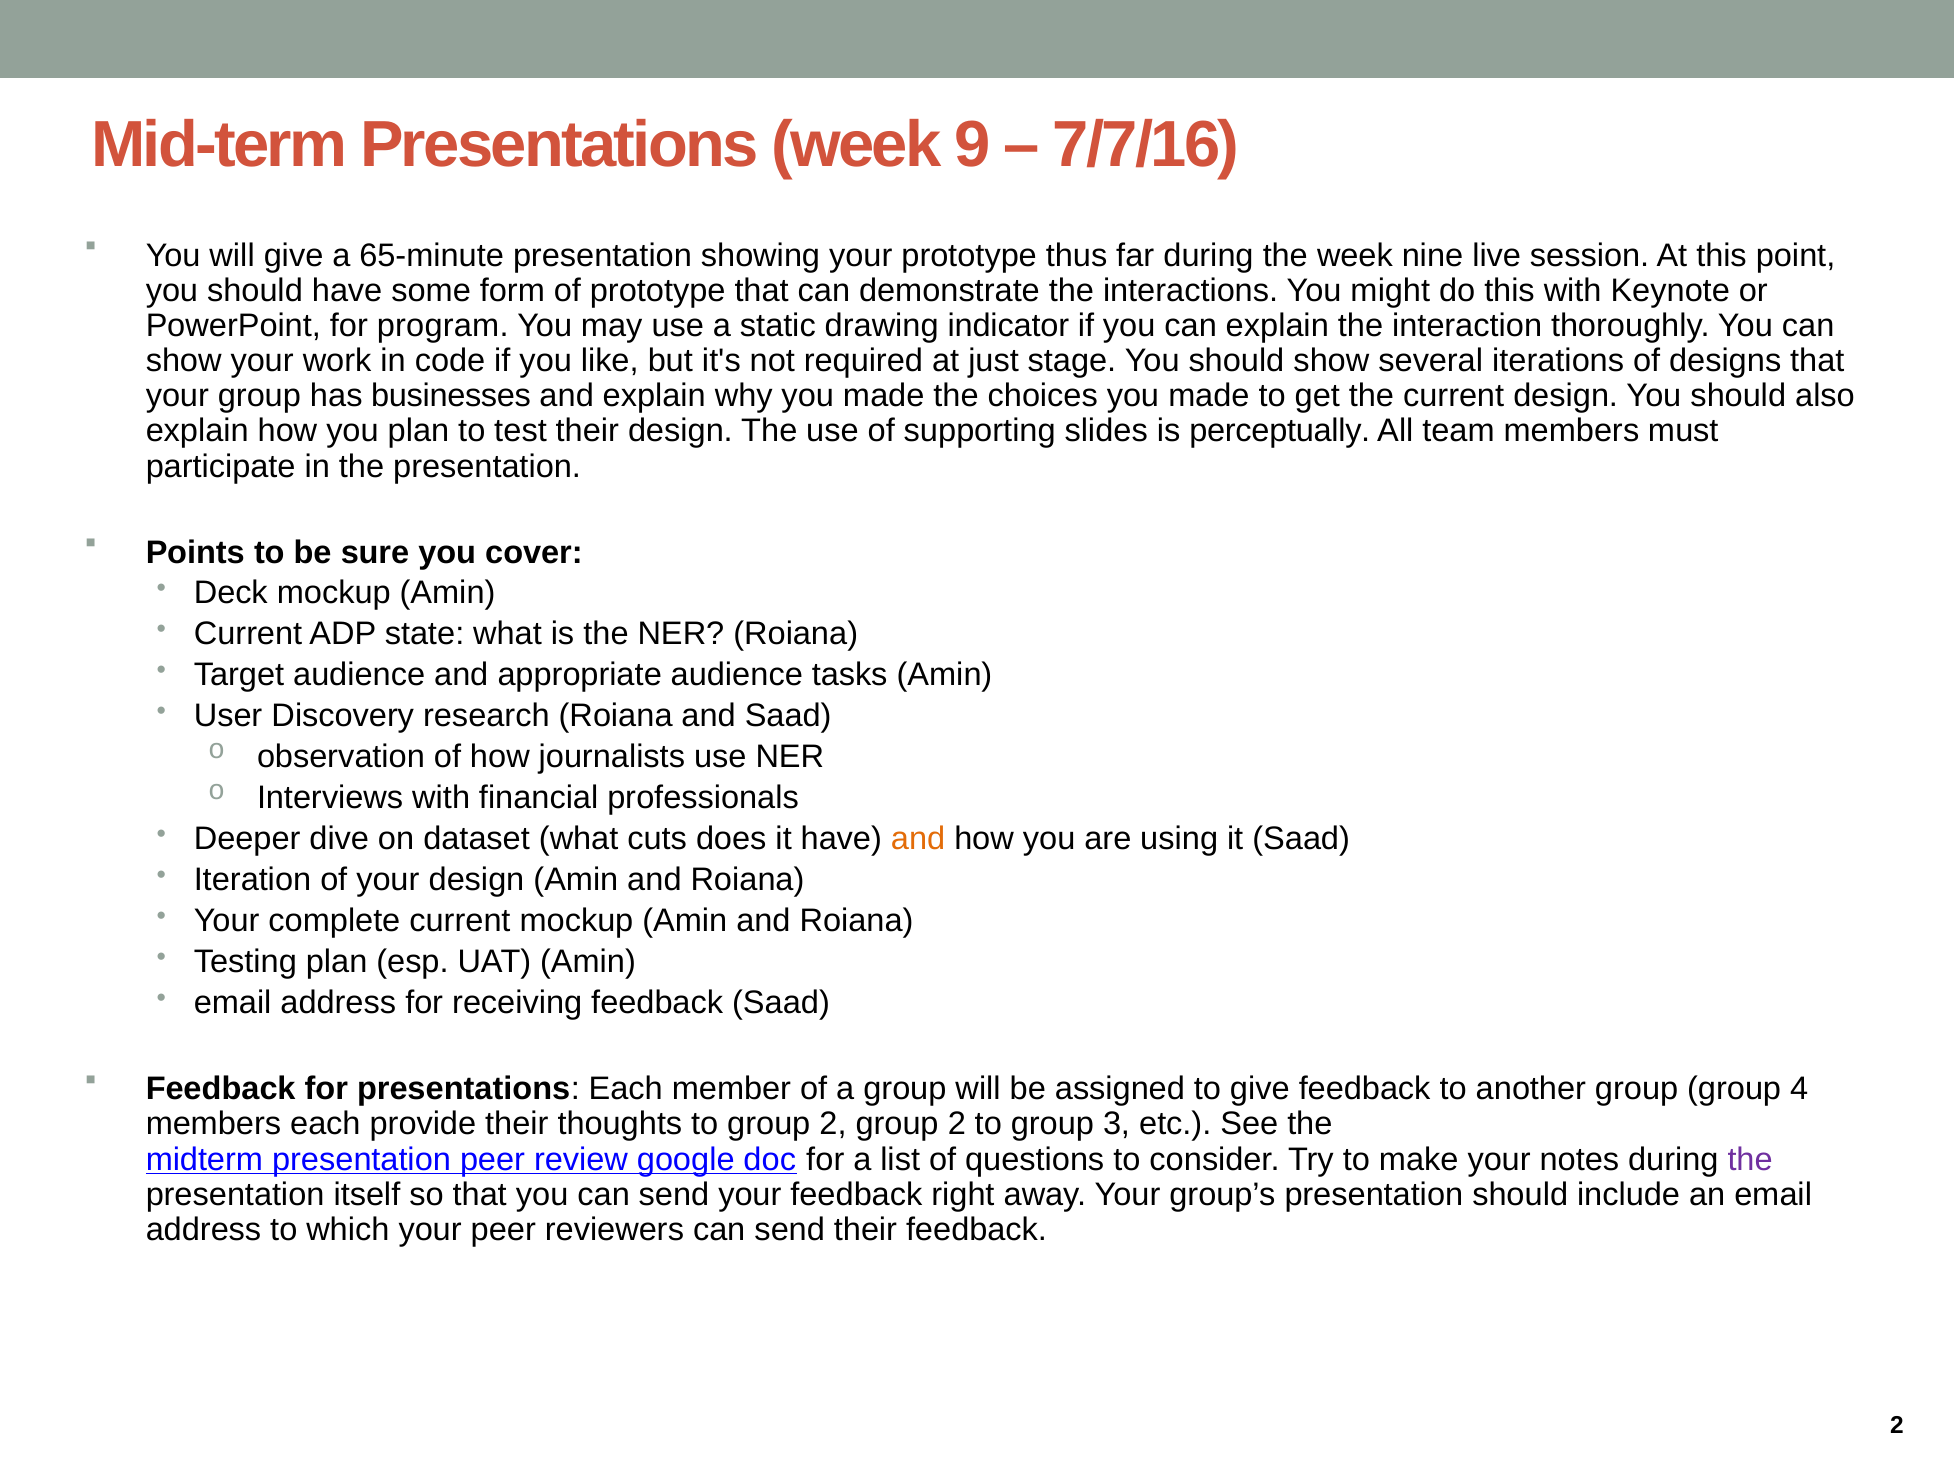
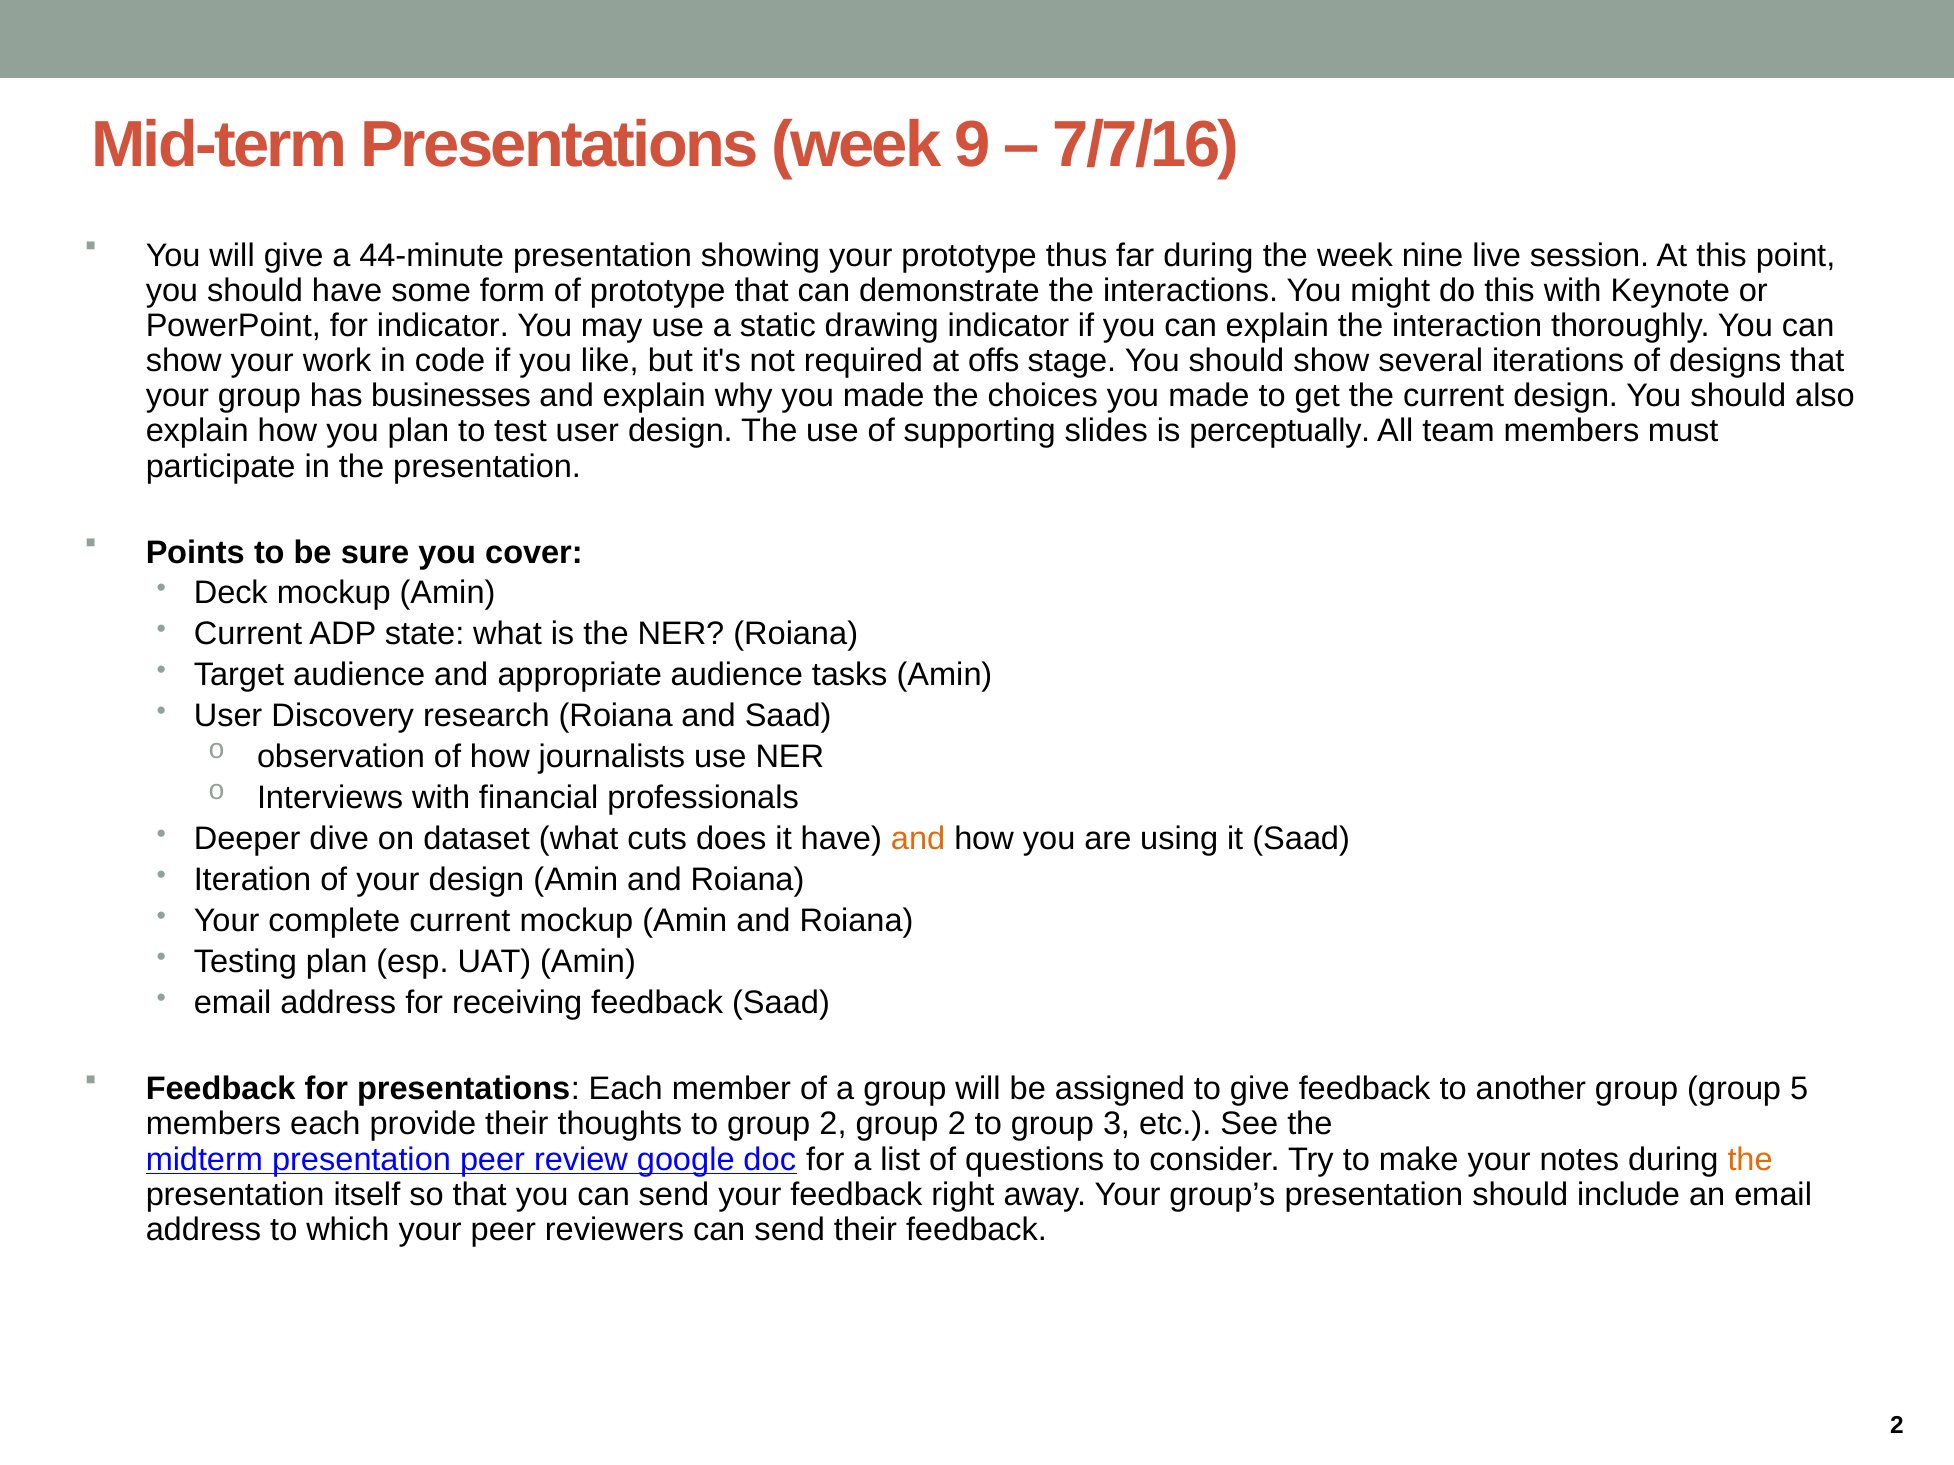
65-minute: 65-minute -> 44-minute
for program: program -> indicator
just: just -> offs
test their: their -> user
4: 4 -> 5
the at (1750, 1160) colour: purple -> orange
